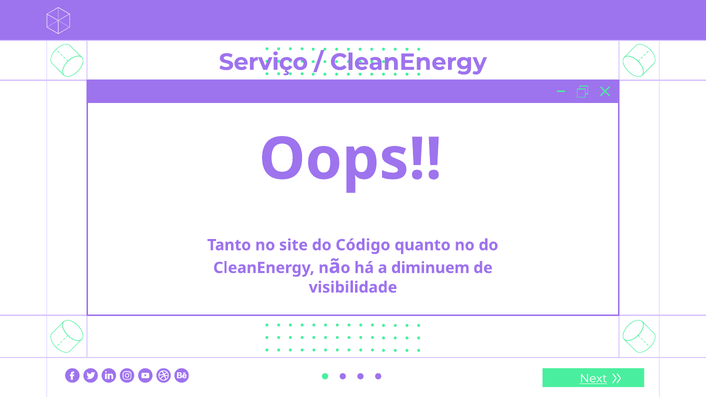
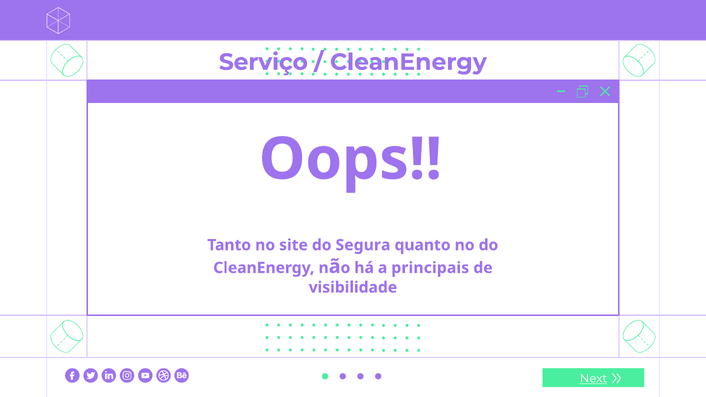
Código: Código -> Segura
diminuem: diminuem -> principais
